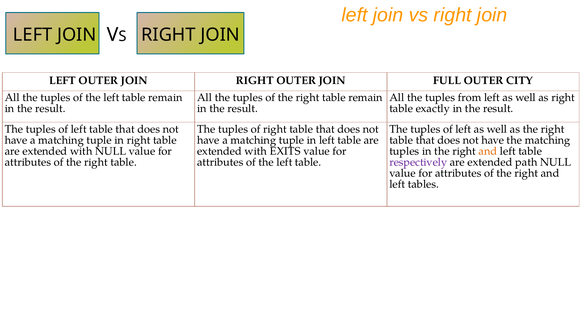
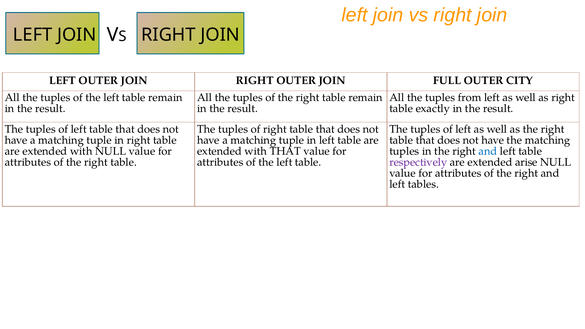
with EXITS: EXITS -> THAT
and at (488, 151) colour: orange -> blue
path: path -> arise
